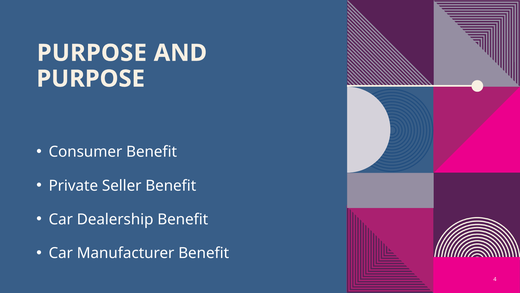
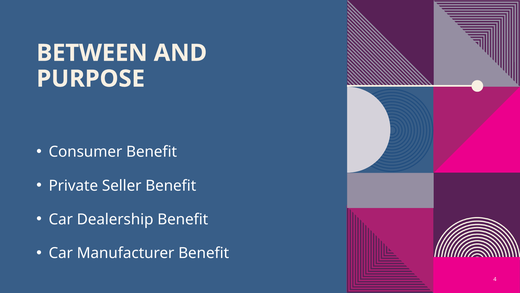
PURPOSE at (92, 53): PURPOSE -> BETWEEN
